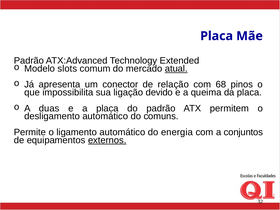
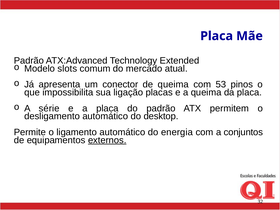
atual underline: present -> none
de relação: relação -> queima
68: 68 -> 53
devido: devido -> placas
duas: duas -> série
comuns: comuns -> desktop
